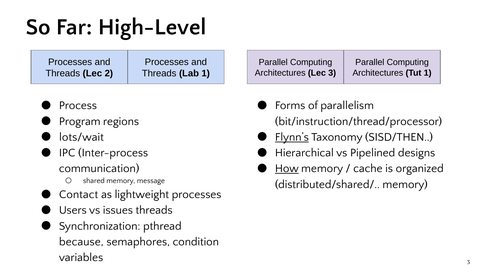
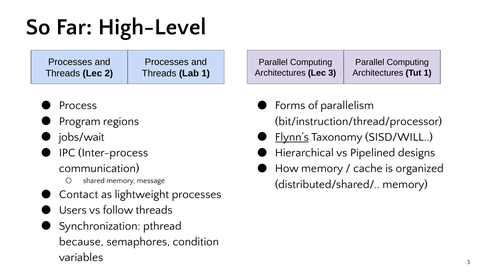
lots/wait: lots/wait -> jobs/wait
SISD/THEN: SISD/THEN -> SISD/WILL
How underline: present -> none
issues: issues -> follow
